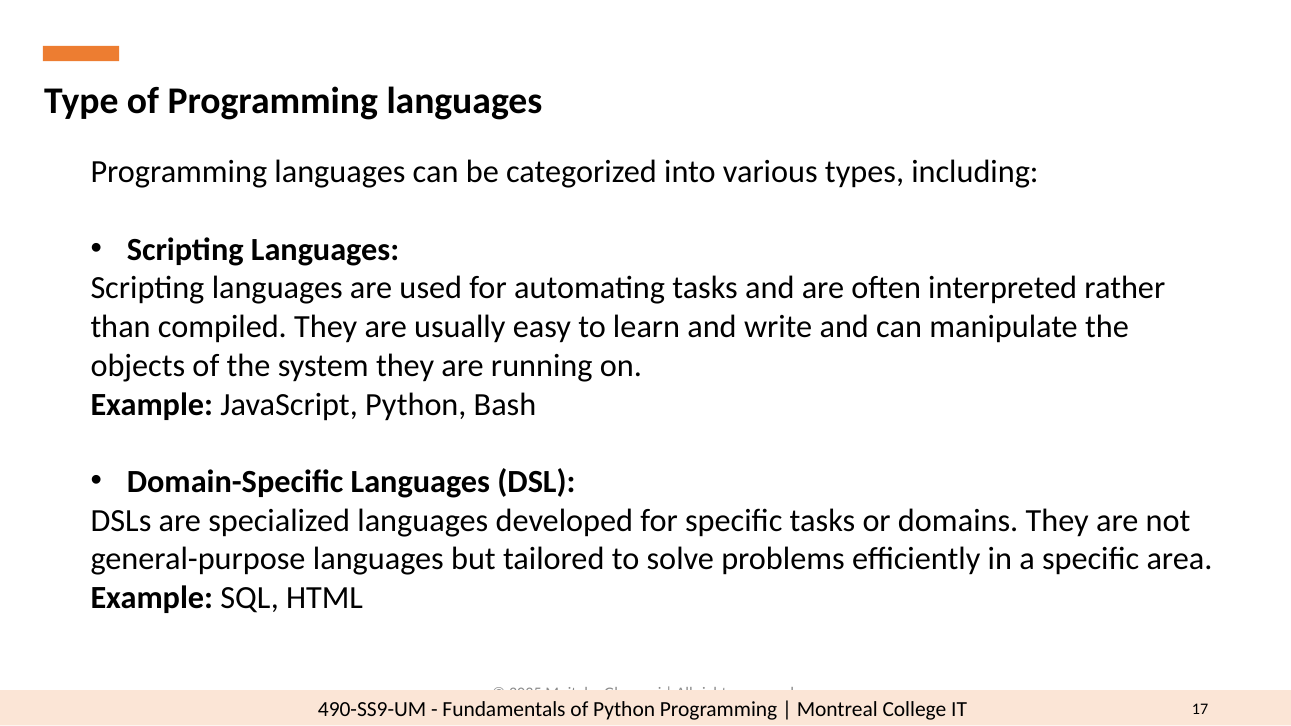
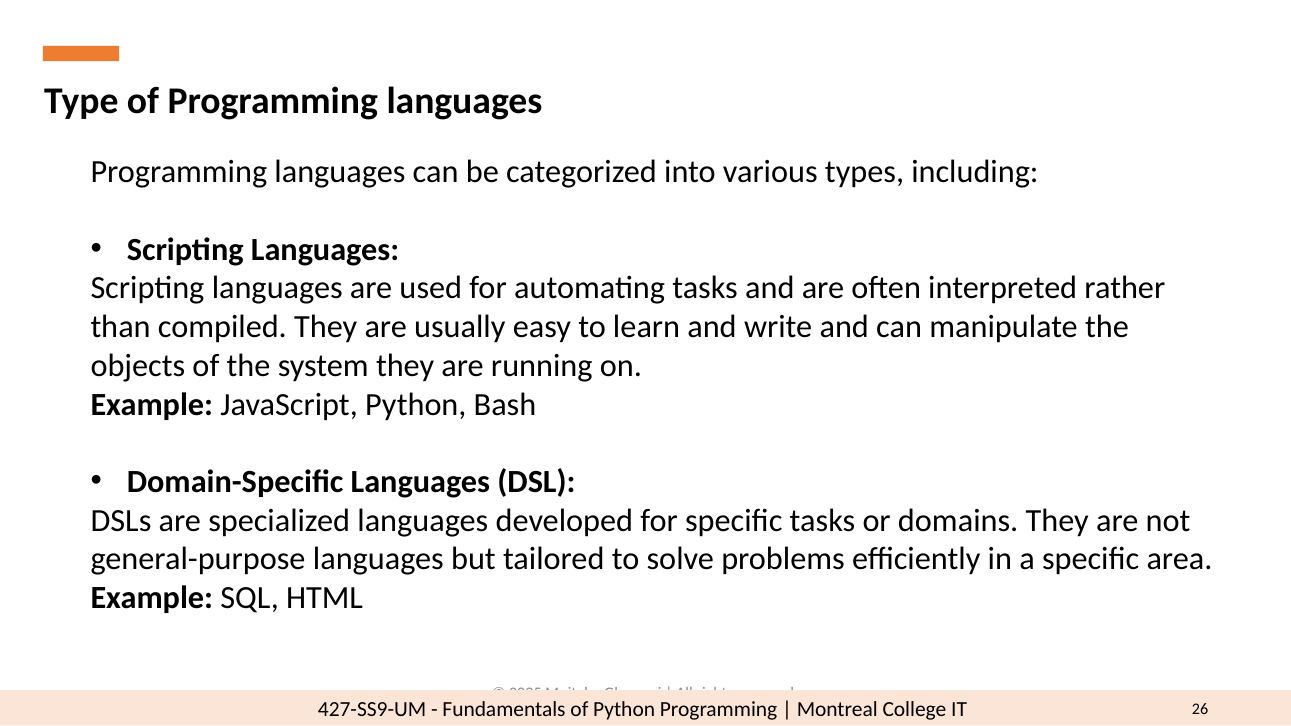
490-SS9-UM: 490-SS9-UM -> 427-SS9-UM
17: 17 -> 26
